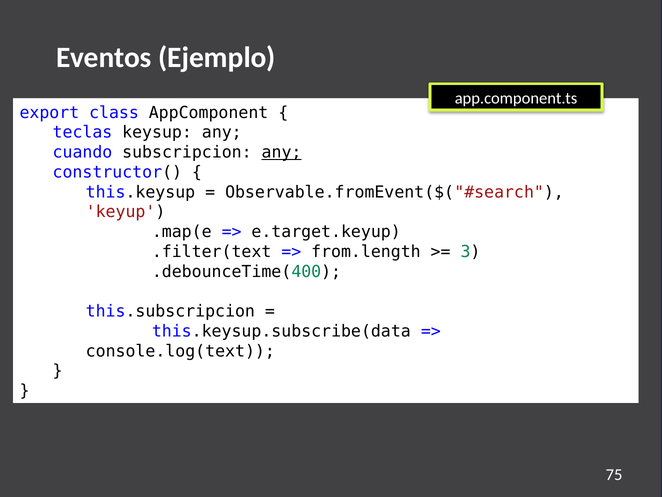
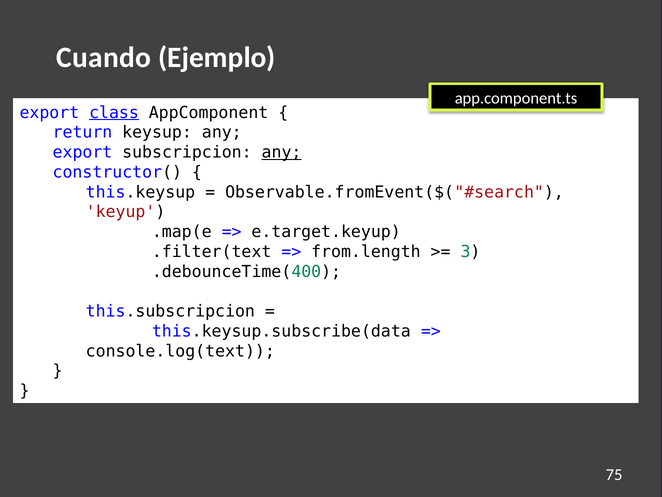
Eventos: Eventos -> Cuando
class underline: none -> present
teclas: teclas -> return
cuando at (82, 152): cuando -> export
